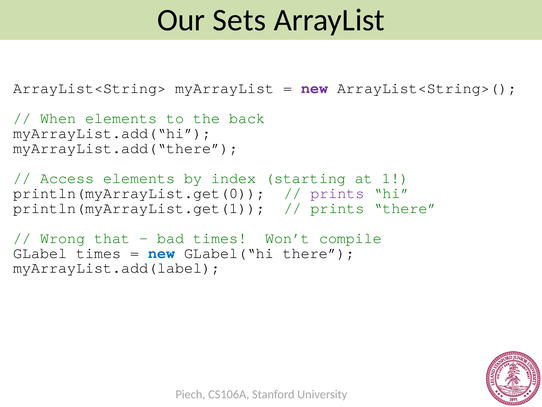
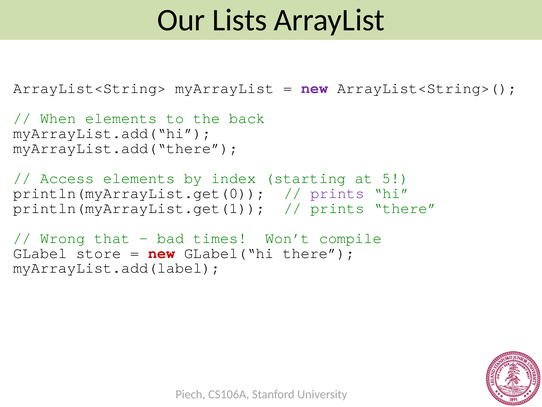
Sets: Sets -> Lists
1: 1 -> 5
GLabel times: times -> store
new at (162, 253) colour: blue -> red
